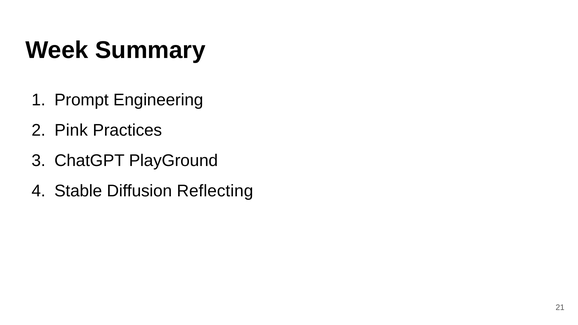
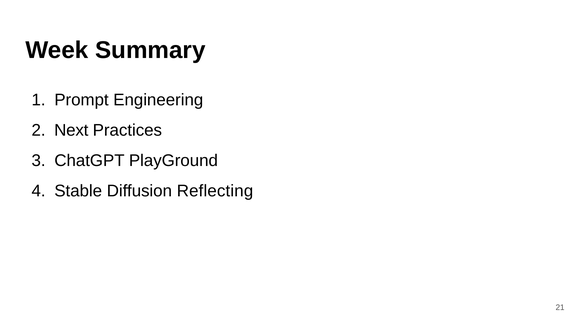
Pink: Pink -> Next
